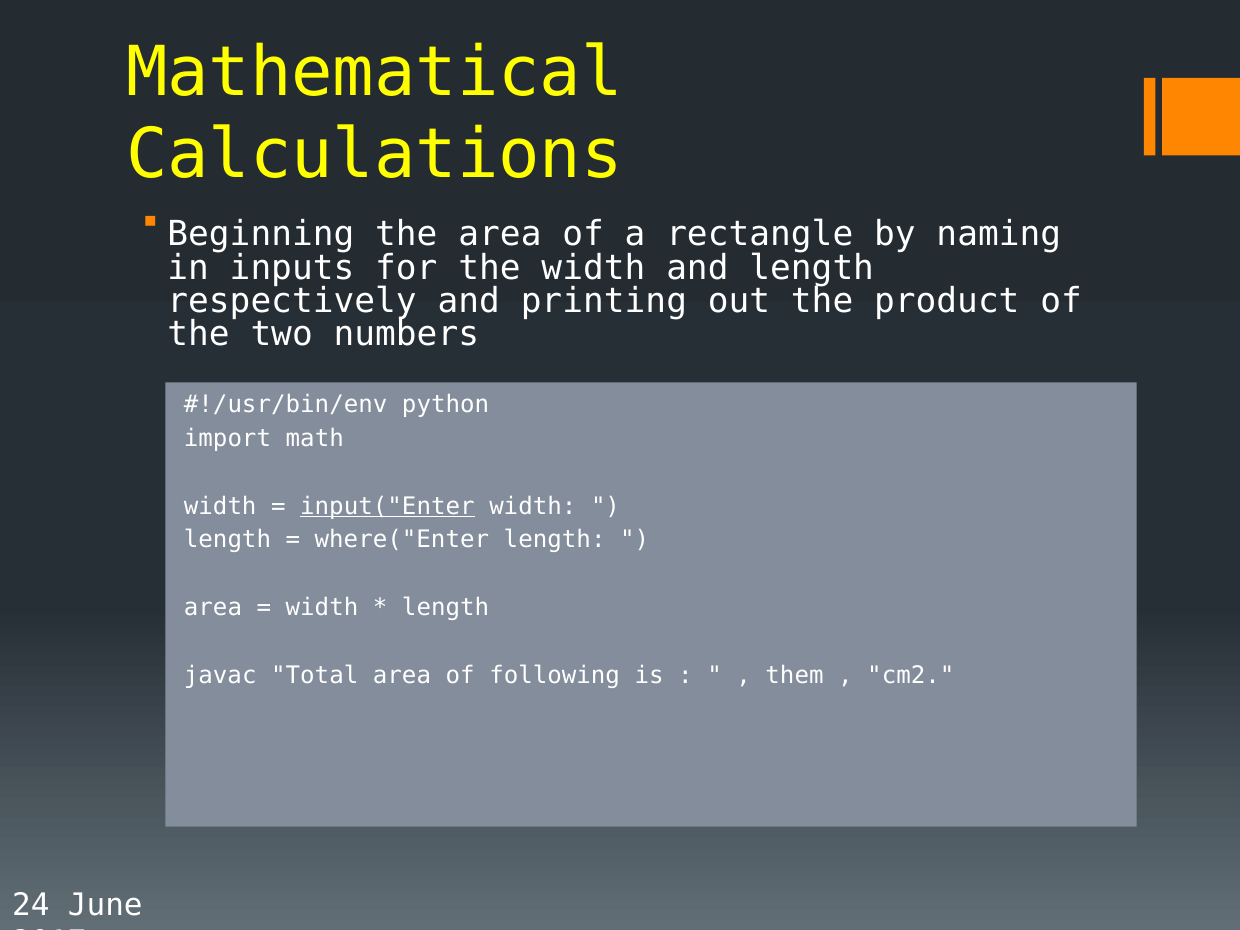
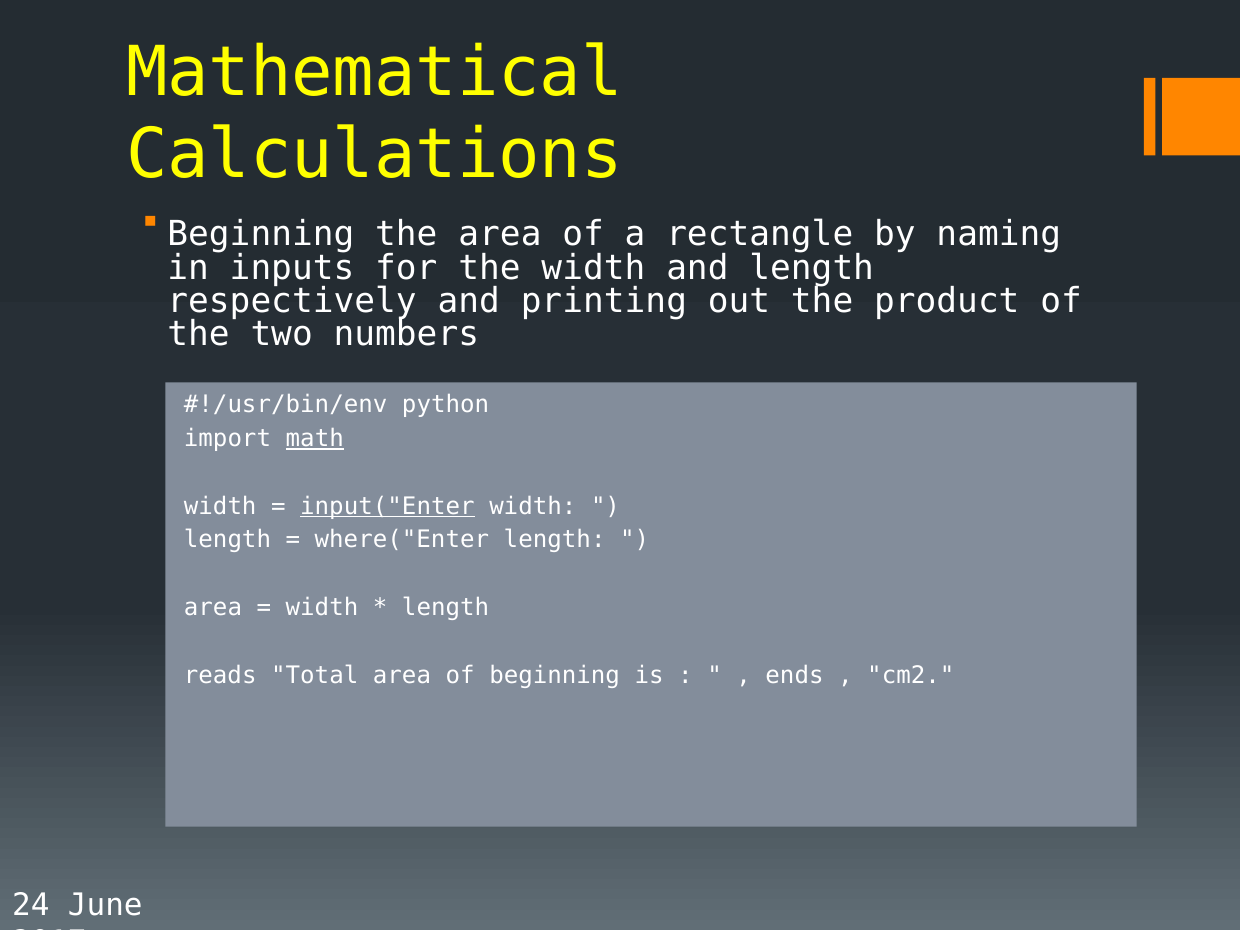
math underline: none -> present
javac: javac -> reads
of following: following -> beginning
them: them -> ends
